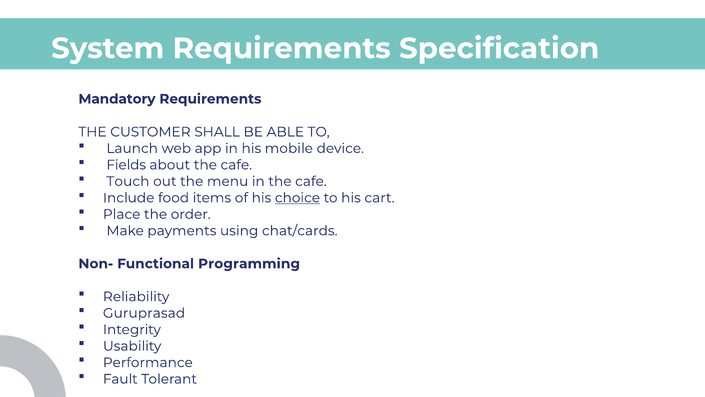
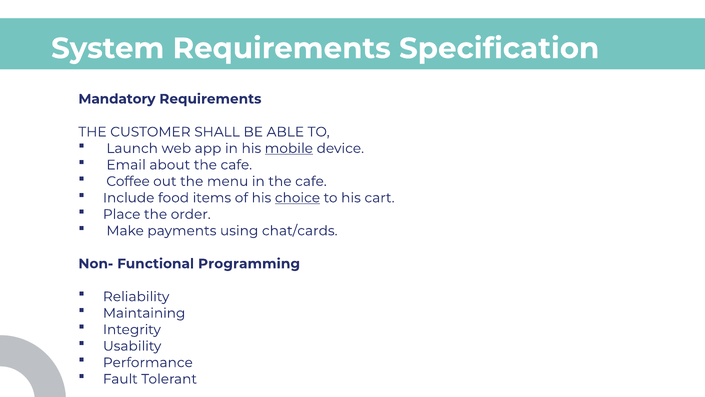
mobile underline: none -> present
Fields: Fields -> Email
Touch: Touch -> Coffee
Guruprasad: Guruprasad -> Maintaining
